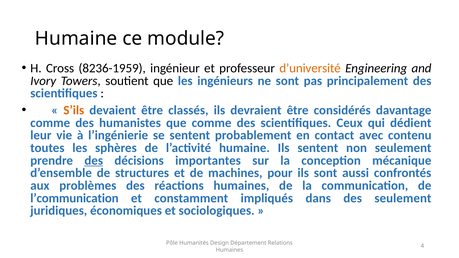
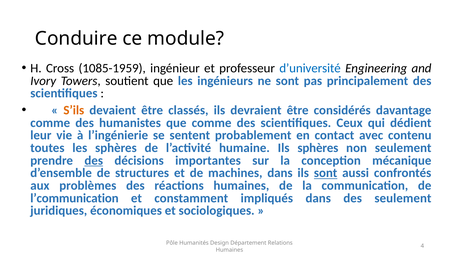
Humaine at (76, 39): Humaine -> Conduire
8236-1959: 8236-1959 -> 1085-1959
d’université colour: orange -> blue
Ils sentent: sentent -> sphères
machines pour: pour -> dans
sont at (326, 173) underline: none -> present
